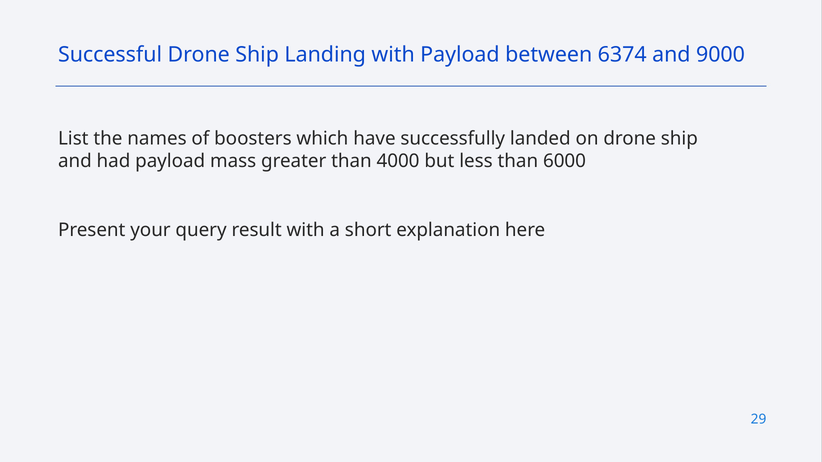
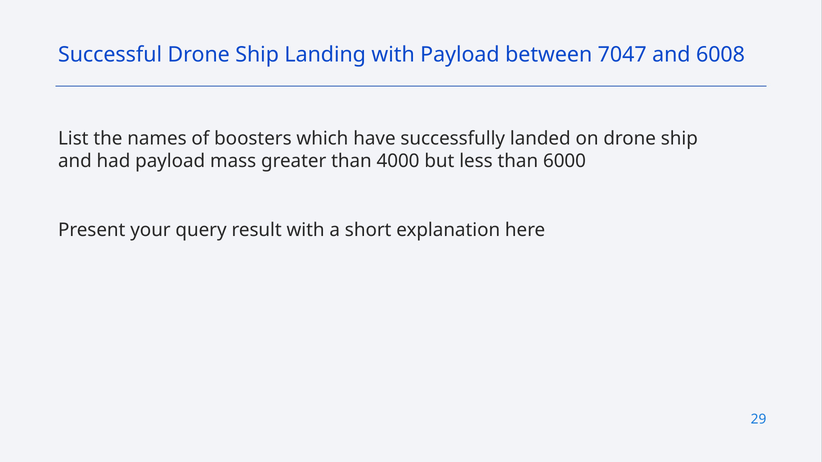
6374: 6374 -> 7047
9000: 9000 -> 6008
